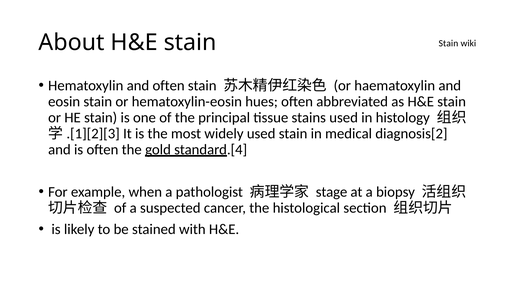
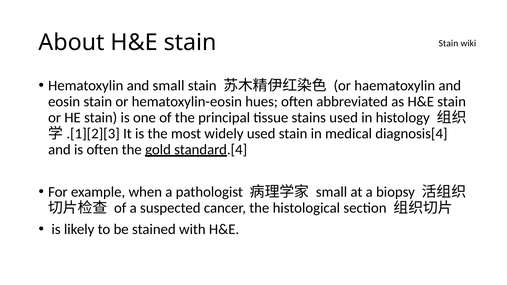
and often: often -> small
diagnosis[2: diagnosis[2 -> diagnosis[4
stage at (332, 192): stage -> small
